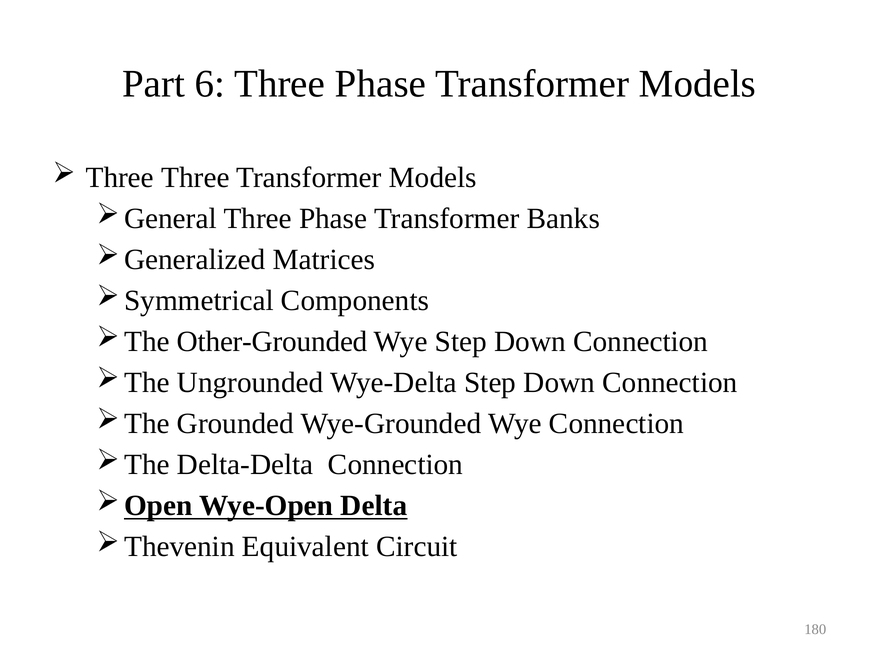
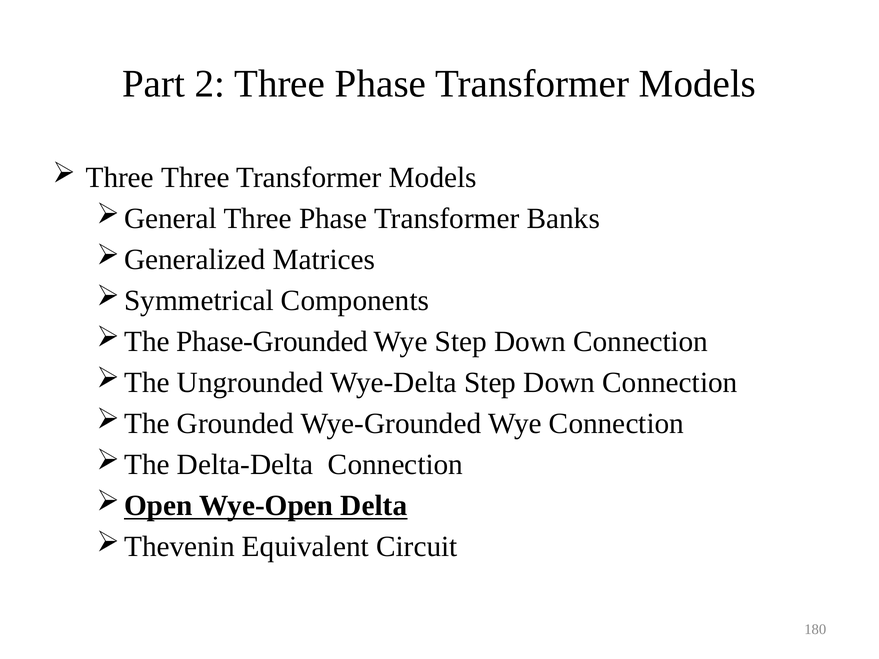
6: 6 -> 2
Other-Grounded: Other-Grounded -> Phase-Grounded
